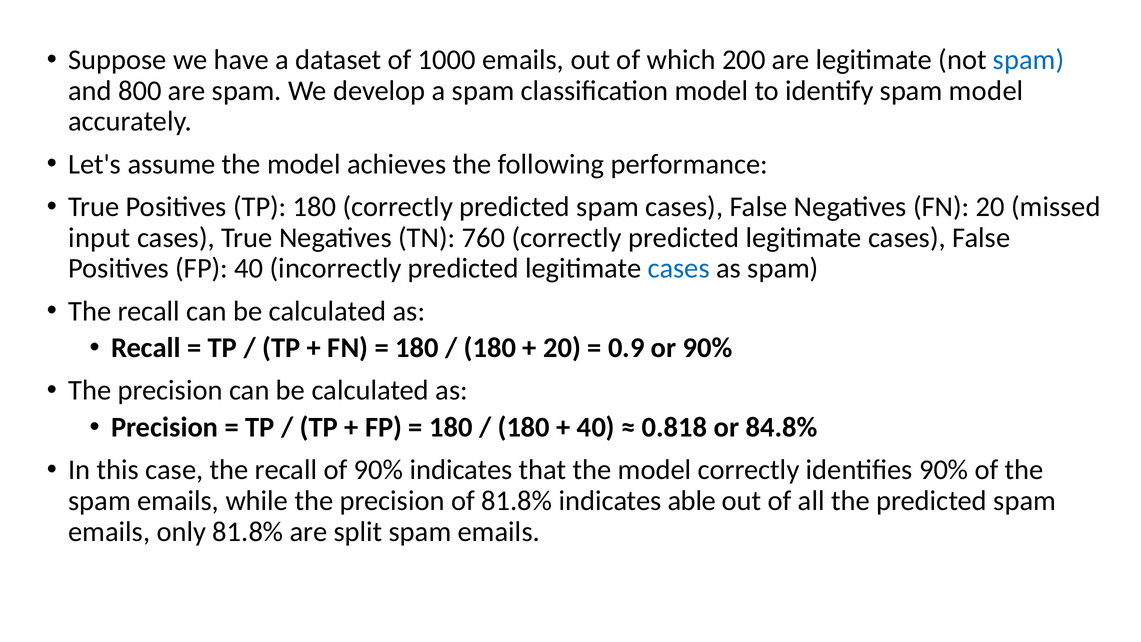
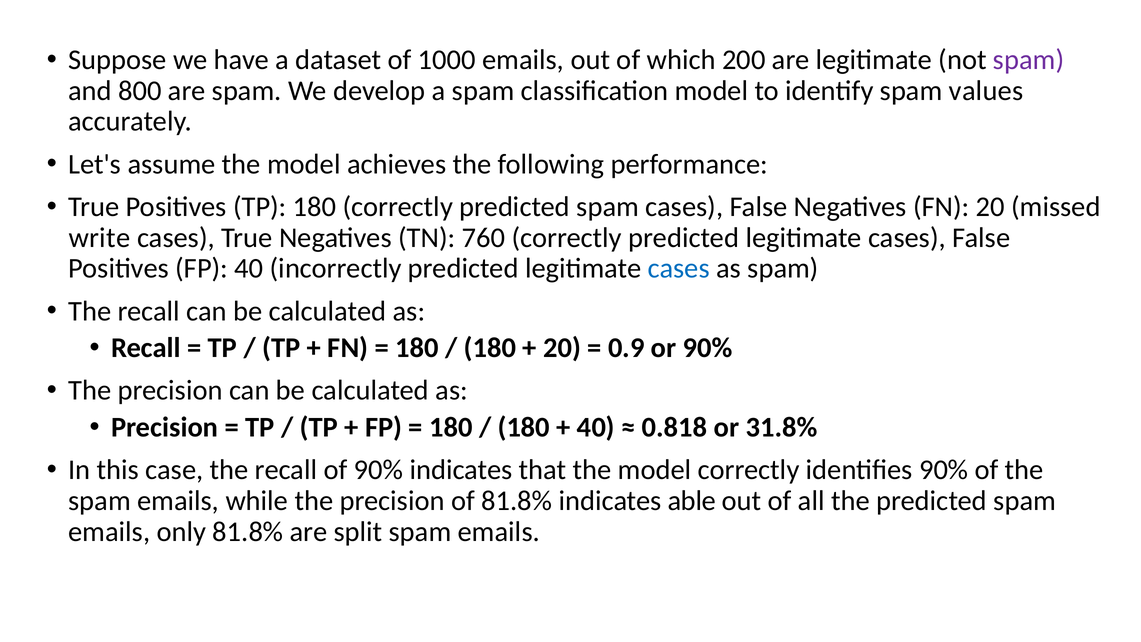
spam at (1029, 60) colour: blue -> purple
spam model: model -> values
input: input -> write
84.8%: 84.8% -> 31.8%
